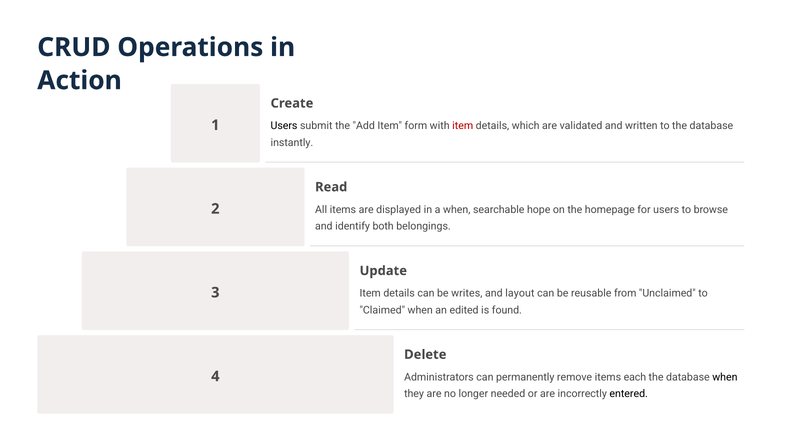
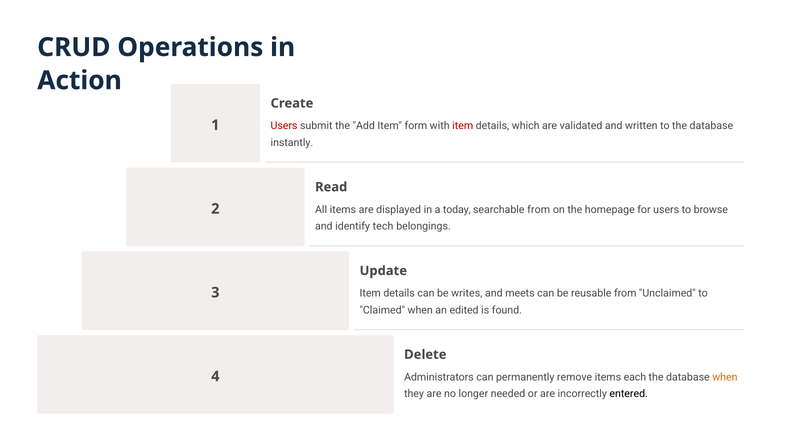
Users at (284, 126) colour: black -> red
a when: when -> today
searchable hope: hope -> from
both: both -> tech
layout: layout -> meets
when at (725, 377) colour: black -> orange
